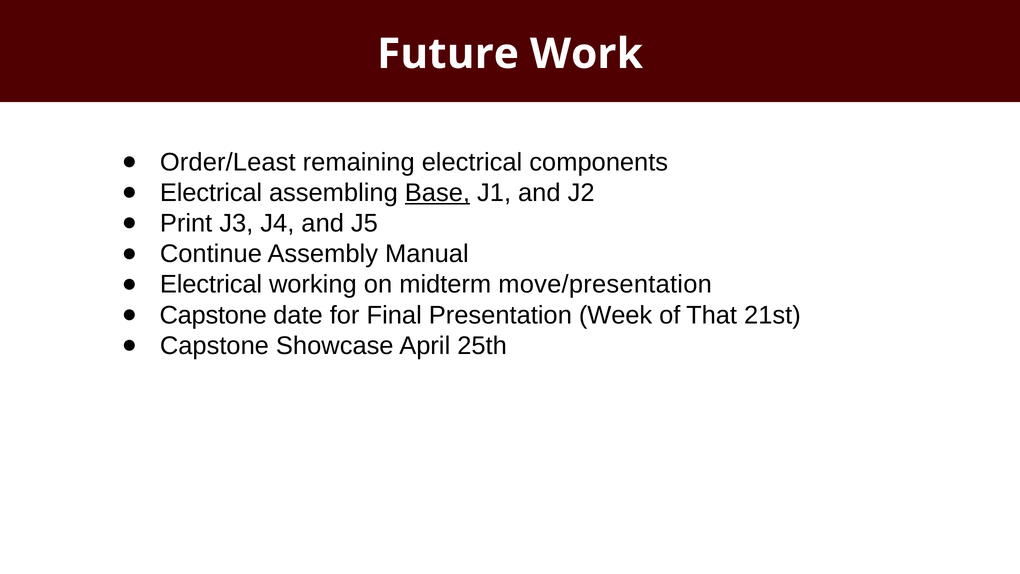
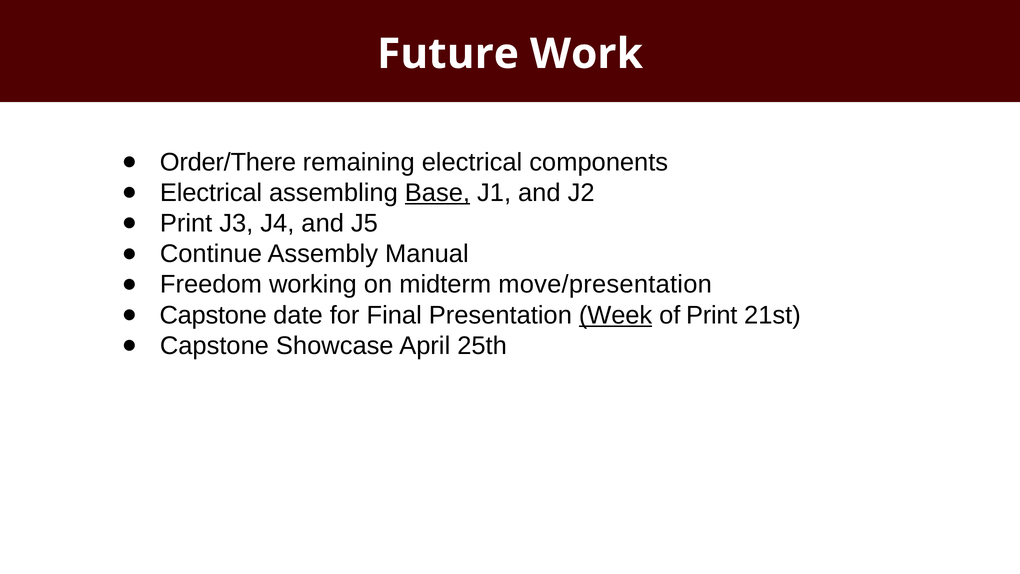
Order/Least: Order/Least -> Order/There
Electrical at (211, 284): Electrical -> Freedom
Week underline: none -> present
of That: That -> Print
